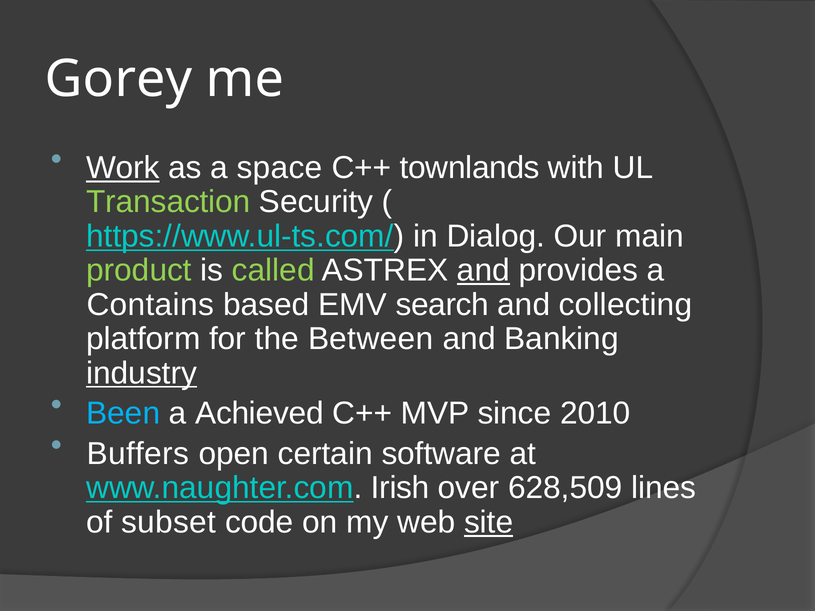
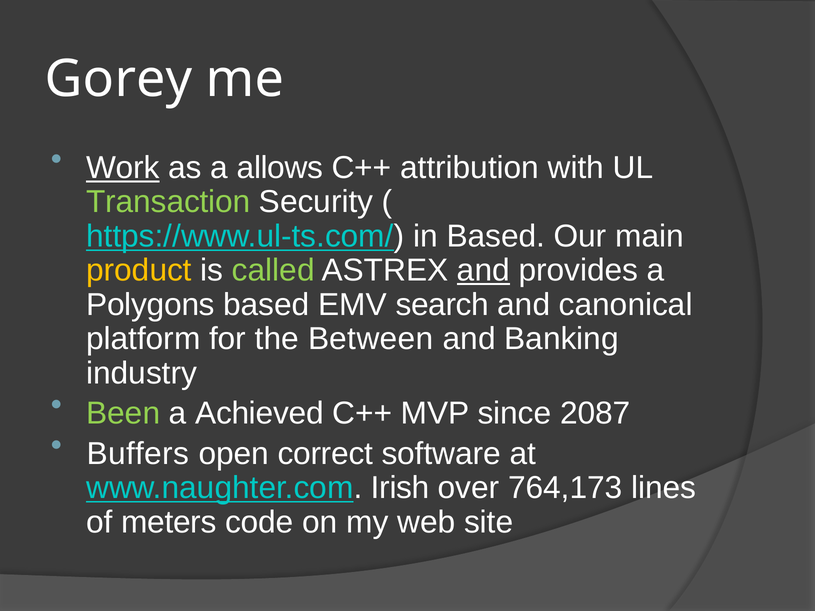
space: space -> allows
townlands: townlands -> attribution
in Dialog: Dialog -> Based
product colour: light green -> yellow
Contains: Contains -> Polygons
collecting: collecting -> canonical
industry underline: present -> none
Been colour: light blue -> light green
2010: 2010 -> 2087
certain: certain -> correct
628,509: 628,509 -> 764,173
subset: subset -> meters
site underline: present -> none
